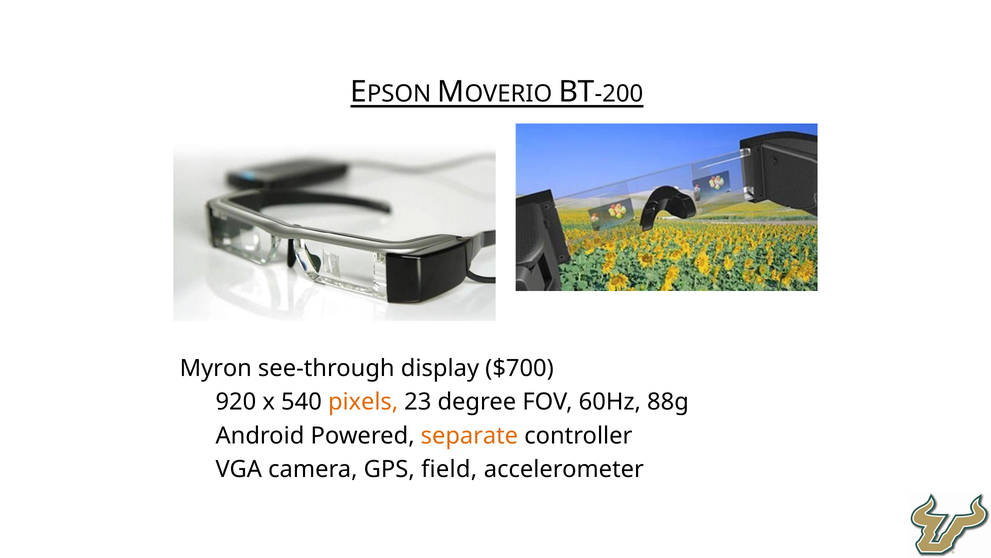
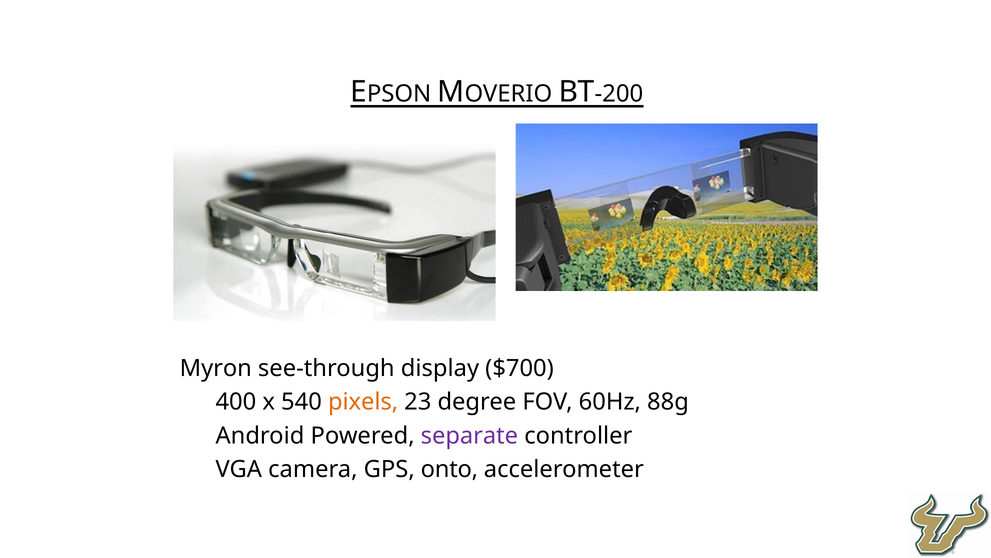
920: 920 -> 400
separate colour: orange -> purple
field: field -> onto
